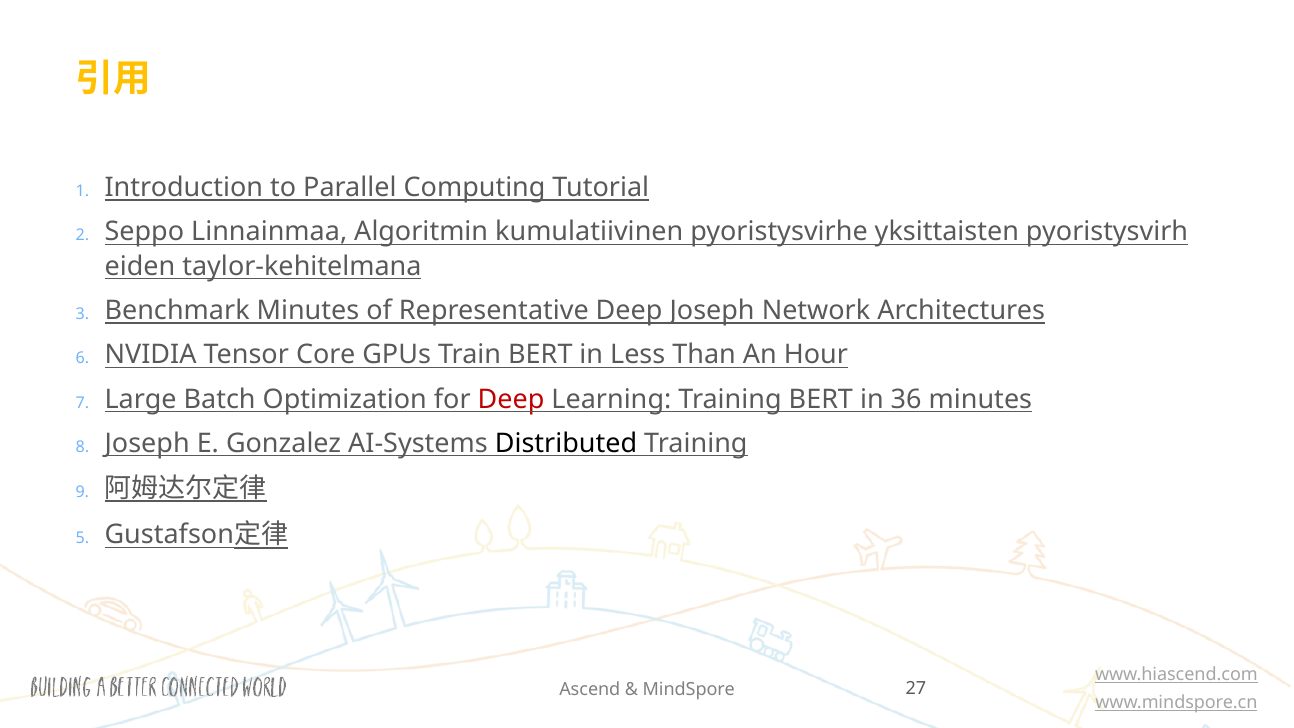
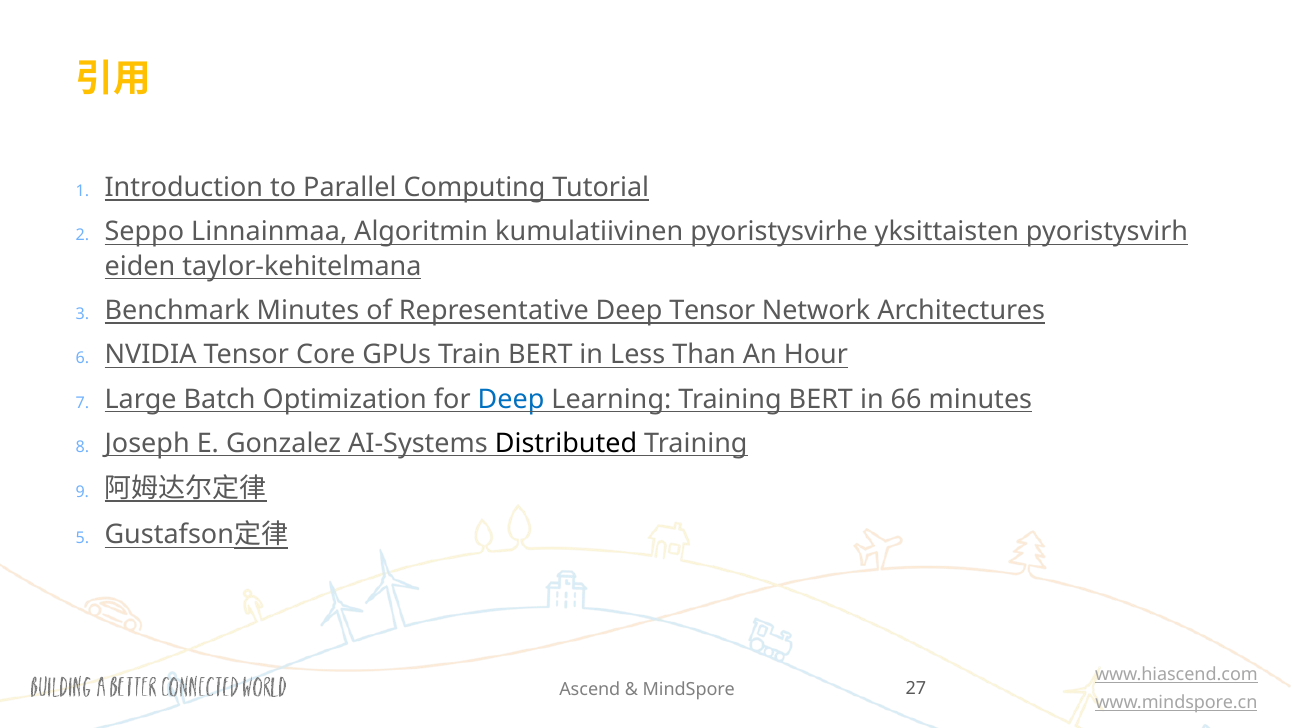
Deep Joseph: Joseph -> Tensor
Deep at (511, 399) colour: red -> blue
36: 36 -> 66
